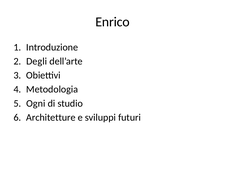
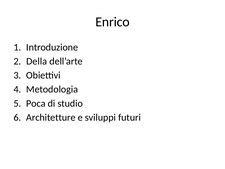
Degli: Degli -> Della
Ogni: Ogni -> Poca
